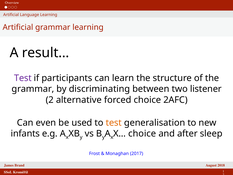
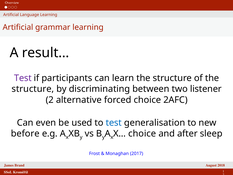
grammar at (33, 89): grammar -> structure
test at (114, 123) colour: orange -> blue
infants: infants -> before
